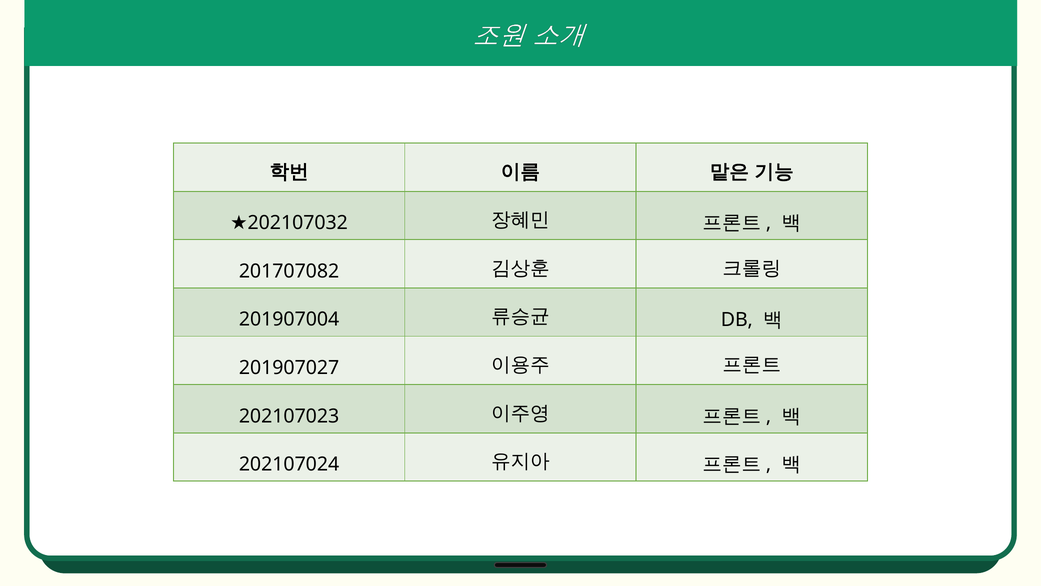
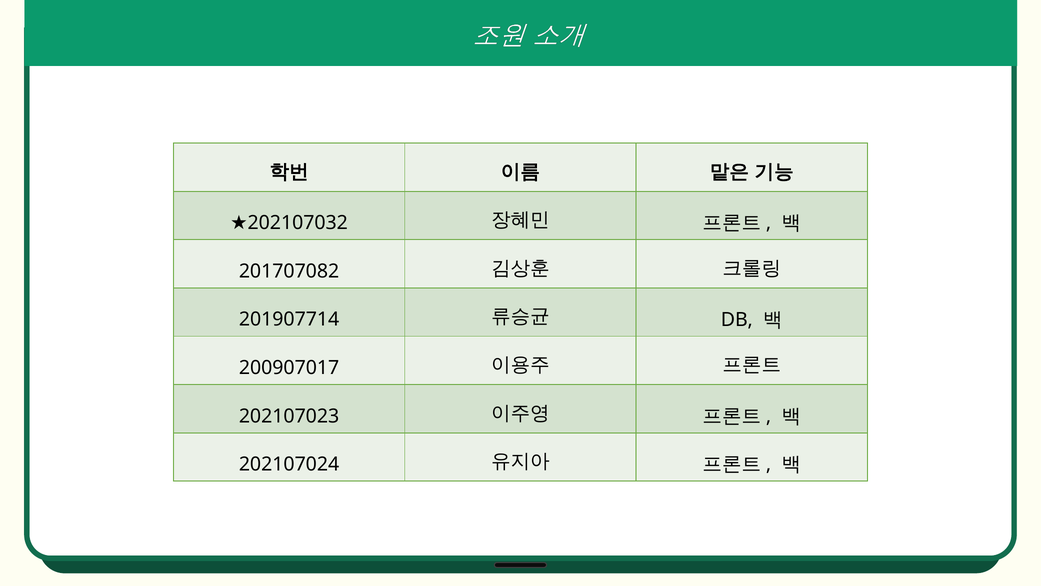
201907004: 201907004 -> 201907714
201907027: 201907027 -> 200907017
